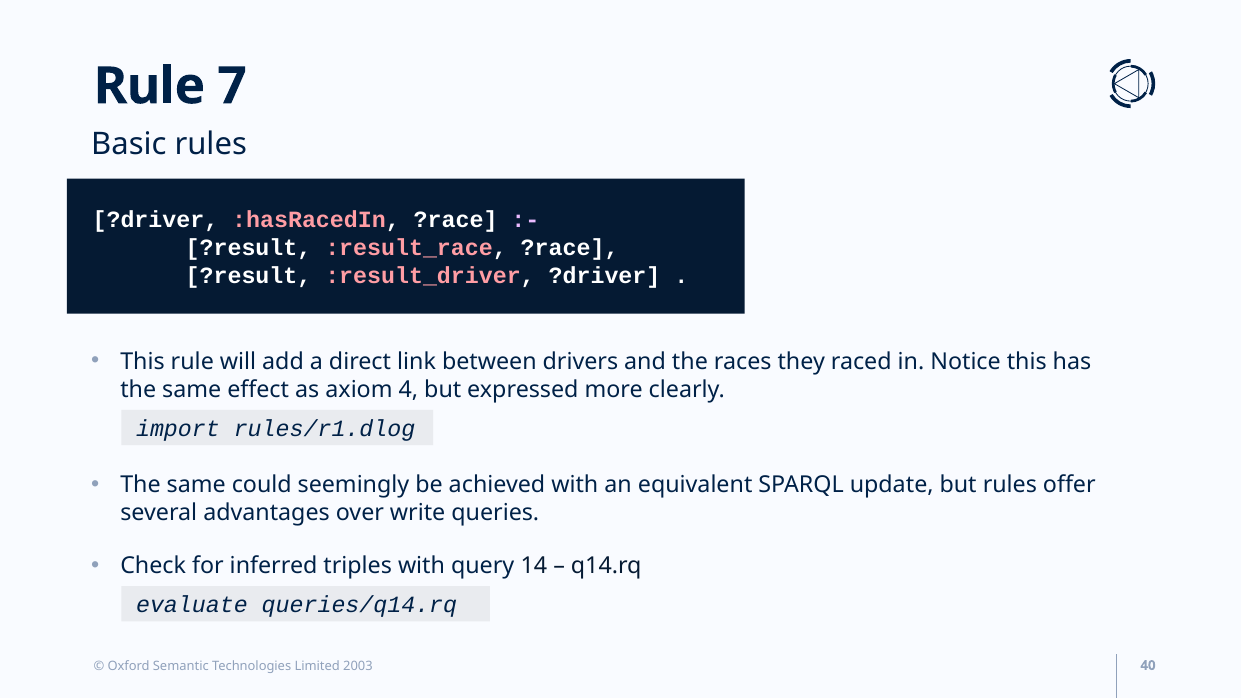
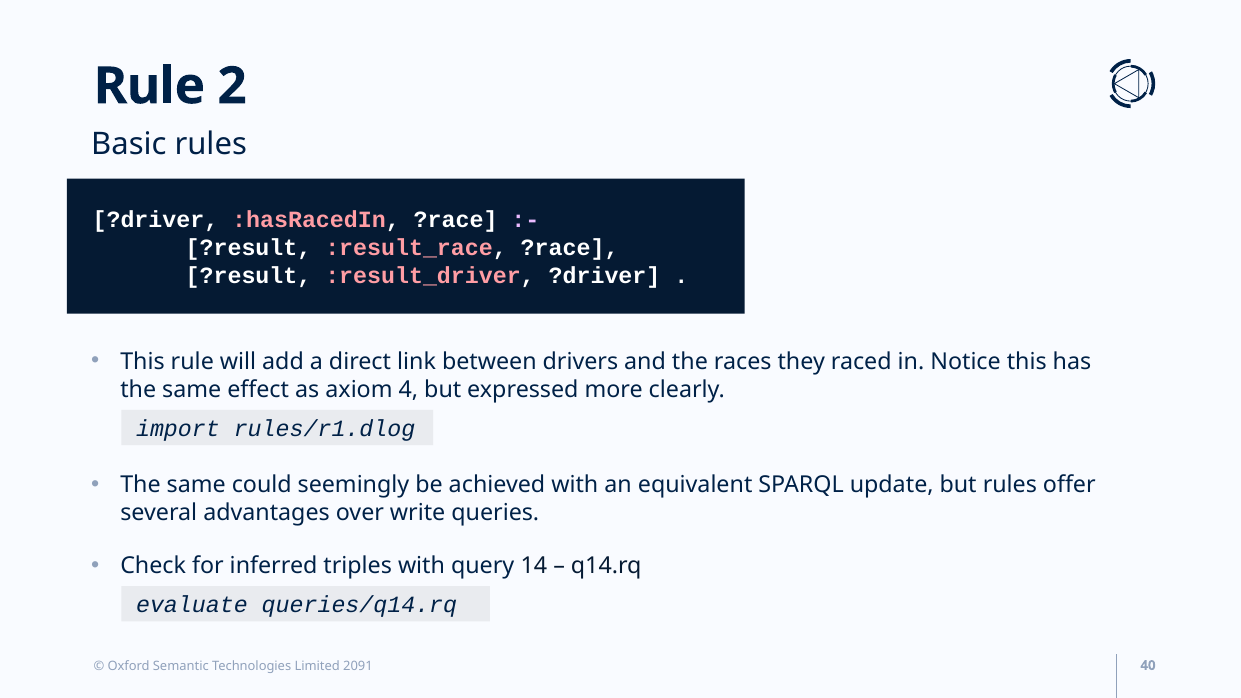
7: 7 -> 2
2003: 2003 -> 2091
